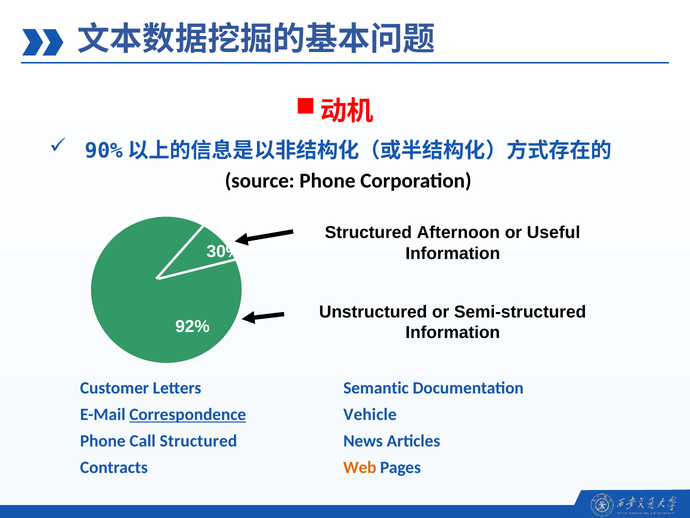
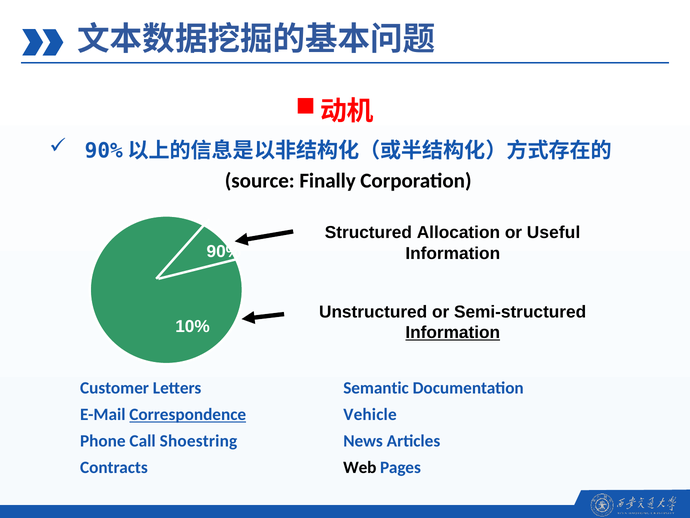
source Phone: Phone -> Finally
Afternoon: Afternoon -> Allocation
30%: 30% -> 90%
92%: 92% -> 10%
Information at (453, 332) underline: none -> present
Call Structured: Structured -> Shoestring
Web colour: orange -> black
